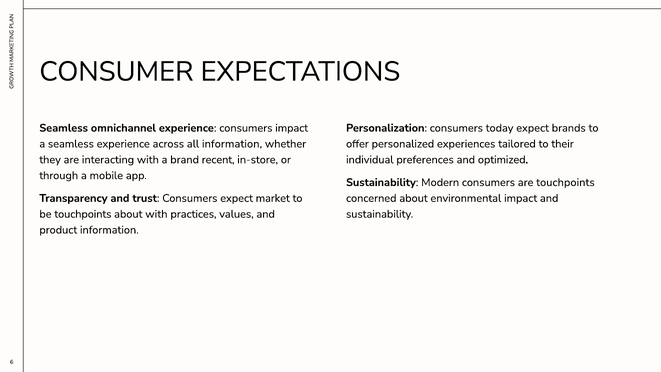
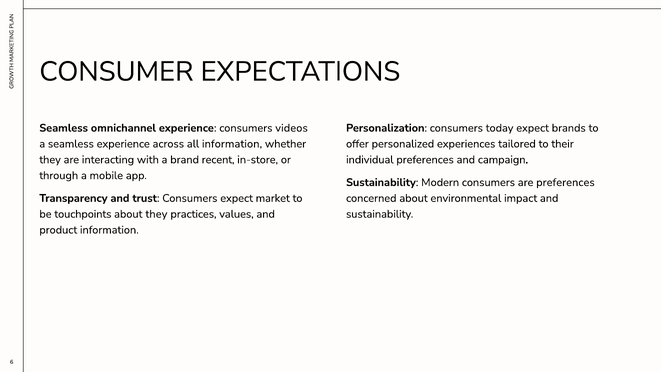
consumers impact: impact -> videos
optimized: optimized -> campaign
are touchpoints: touchpoints -> preferences
about with: with -> they
